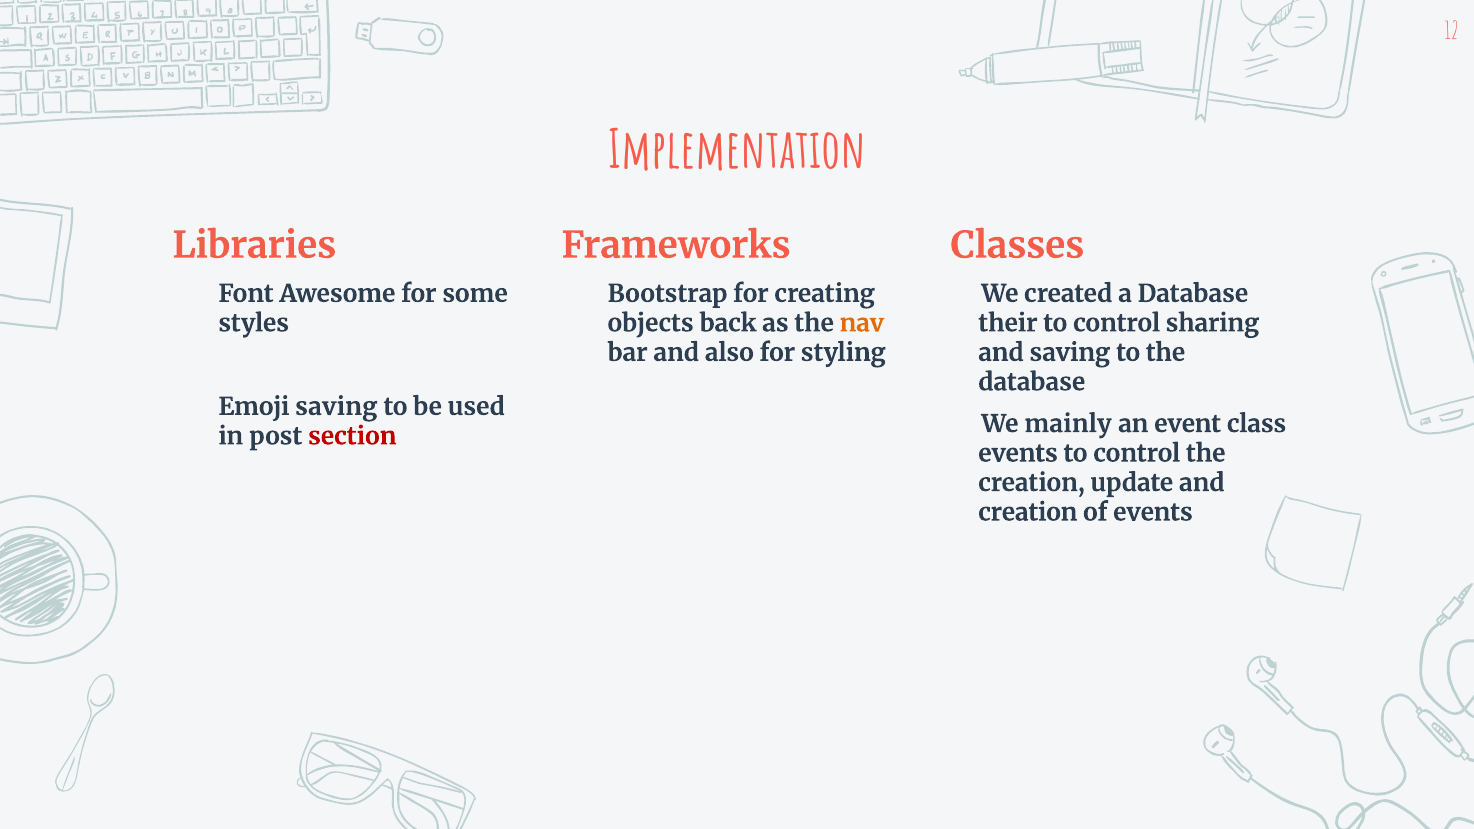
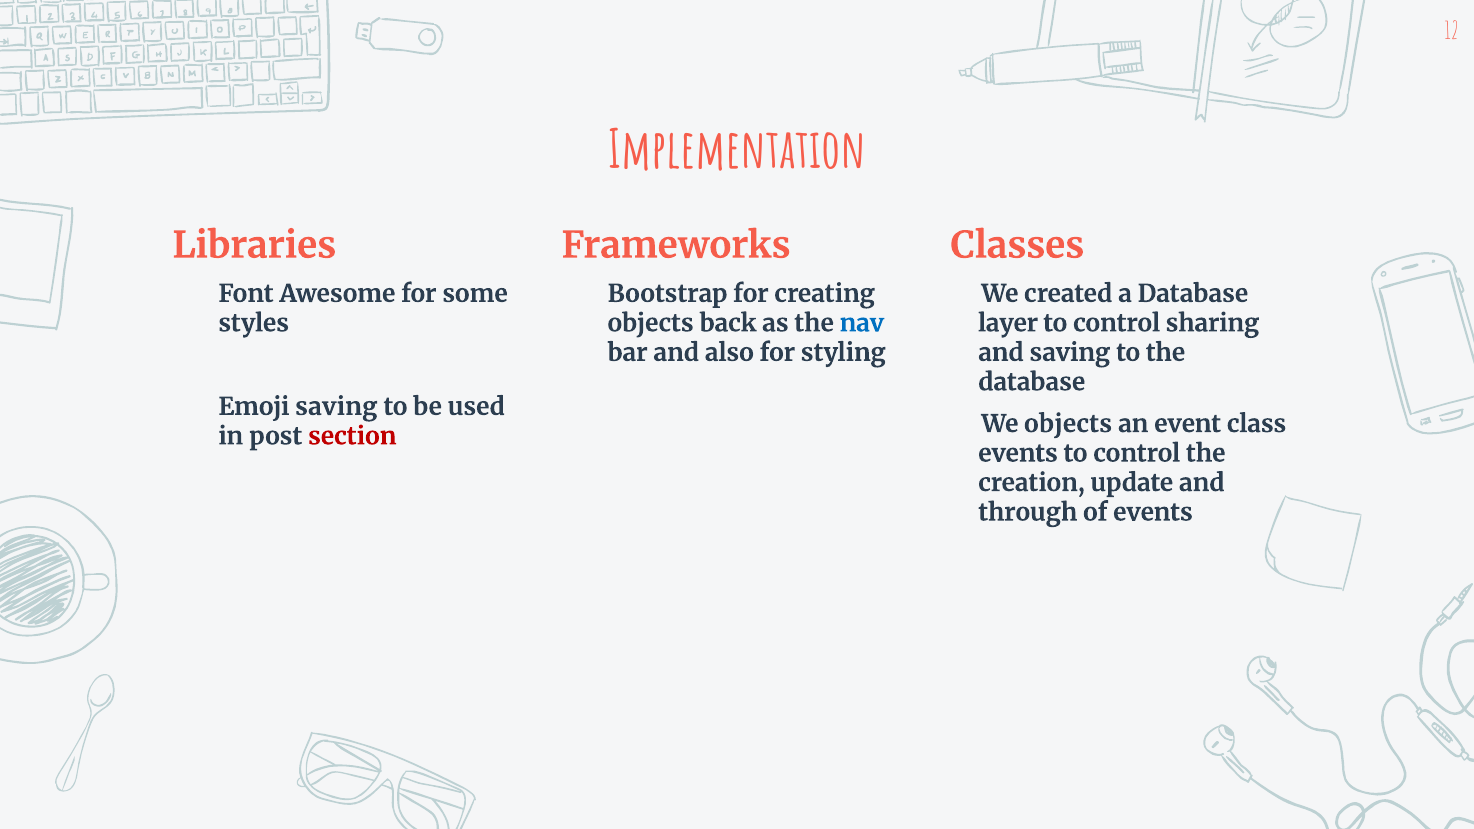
nav colour: orange -> blue
their: their -> layer
We mainly: mainly -> objects
creation at (1028, 513): creation -> through
